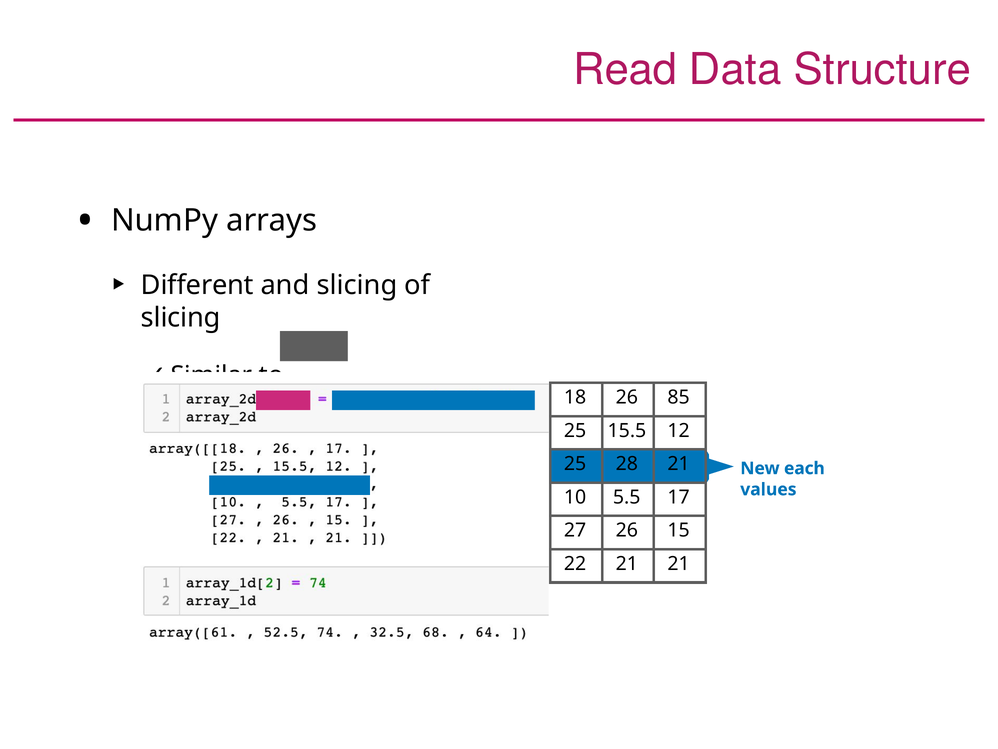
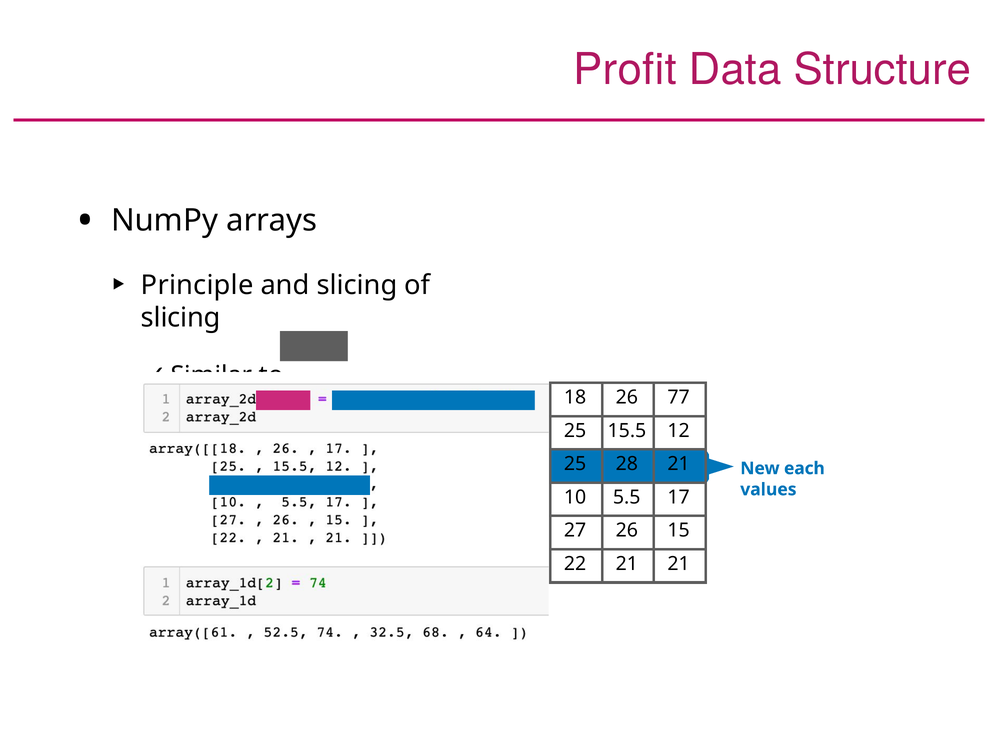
Read: Read -> Profit
Different: Different -> Principle
85: 85 -> 77
